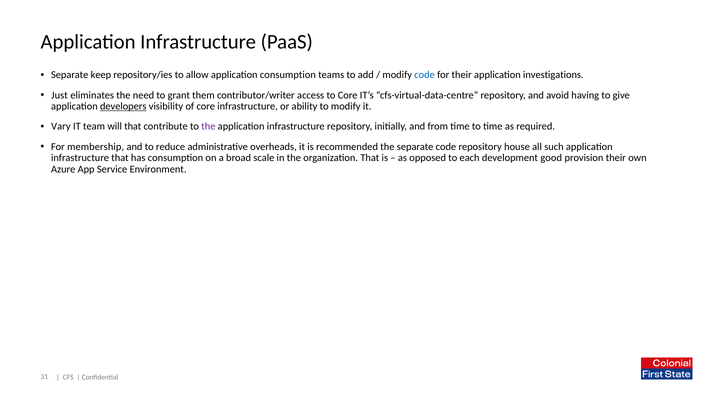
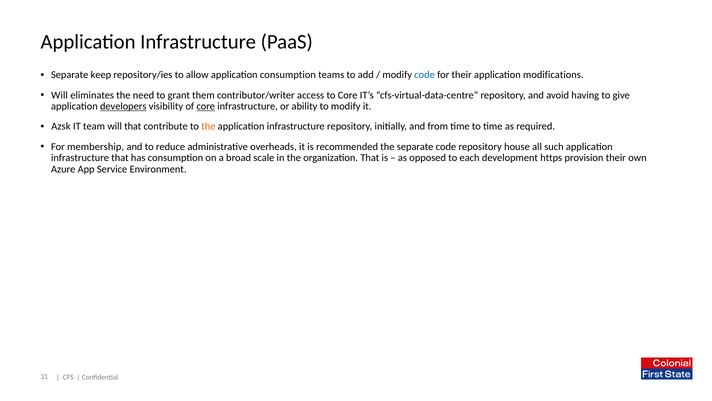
investigations: investigations -> modifications
Just at (60, 95): Just -> Will
core at (206, 106) underline: none -> present
Vary: Vary -> Azsk
the at (208, 126) colour: purple -> orange
good: good -> https
